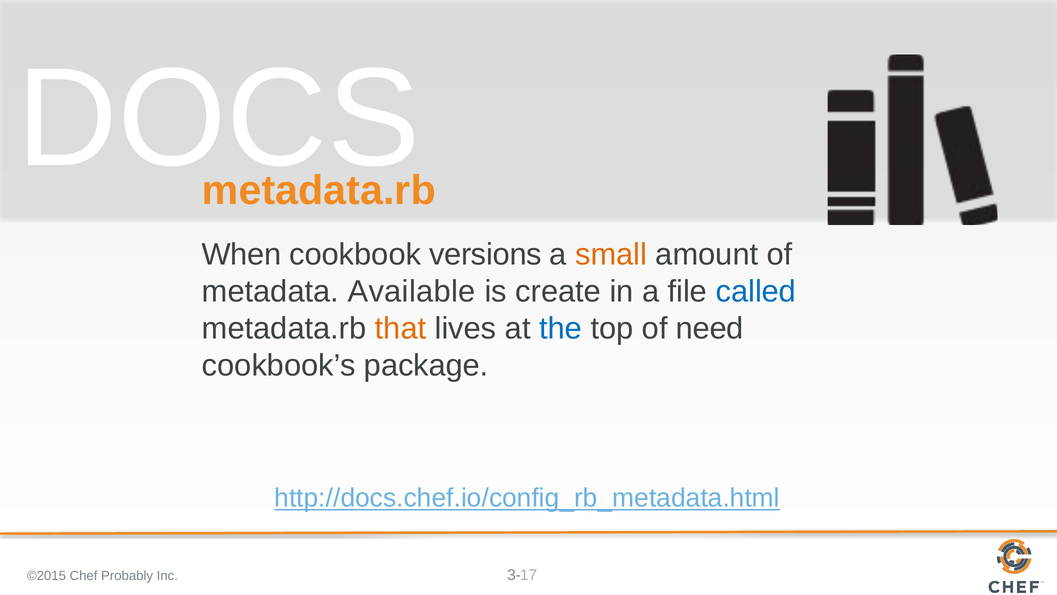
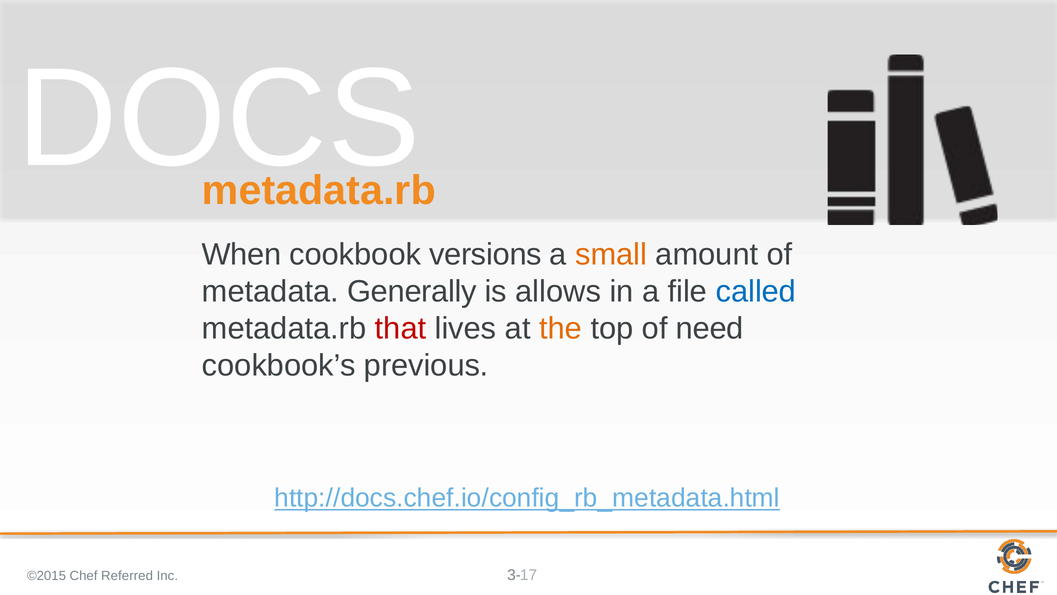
Available: Available -> Generally
create: create -> allows
that colour: orange -> red
the colour: blue -> orange
package: package -> previous
Probably: Probably -> Referred
